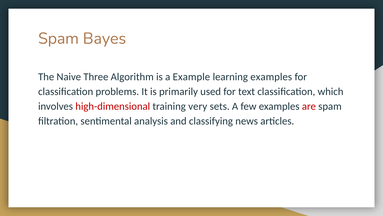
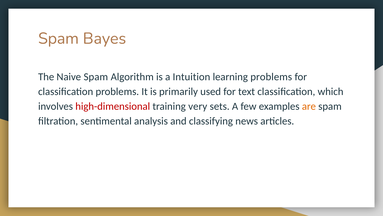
Naive Three: Three -> Spam
Example: Example -> Intuition
learning examples: examples -> problems
are colour: red -> orange
